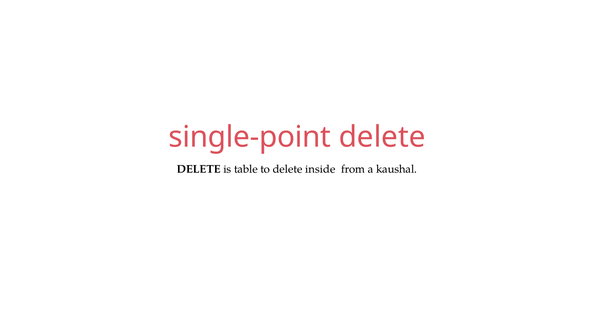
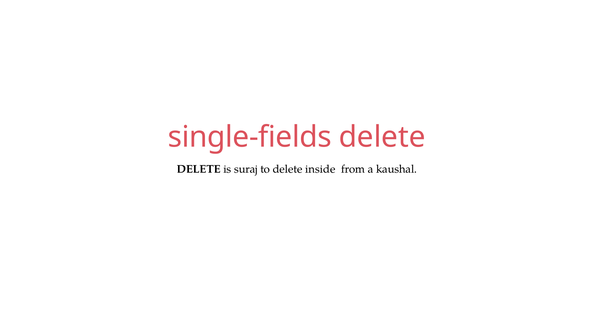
single-point: single-point -> single-fields
table: table -> suraj
